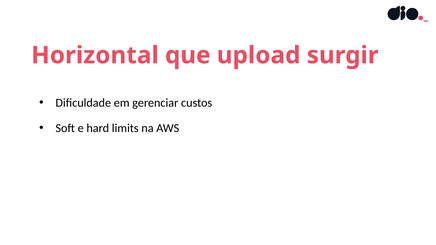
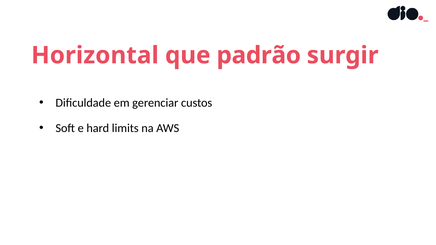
upload: upload -> padrão
